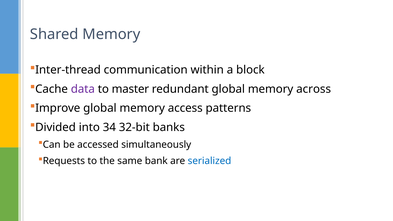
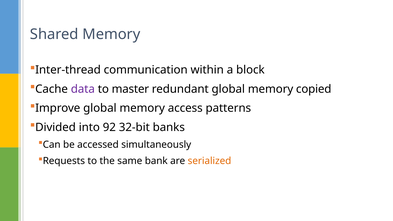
across: across -> copied
34: 34 -> 92
serialized colour: blue -> orange
